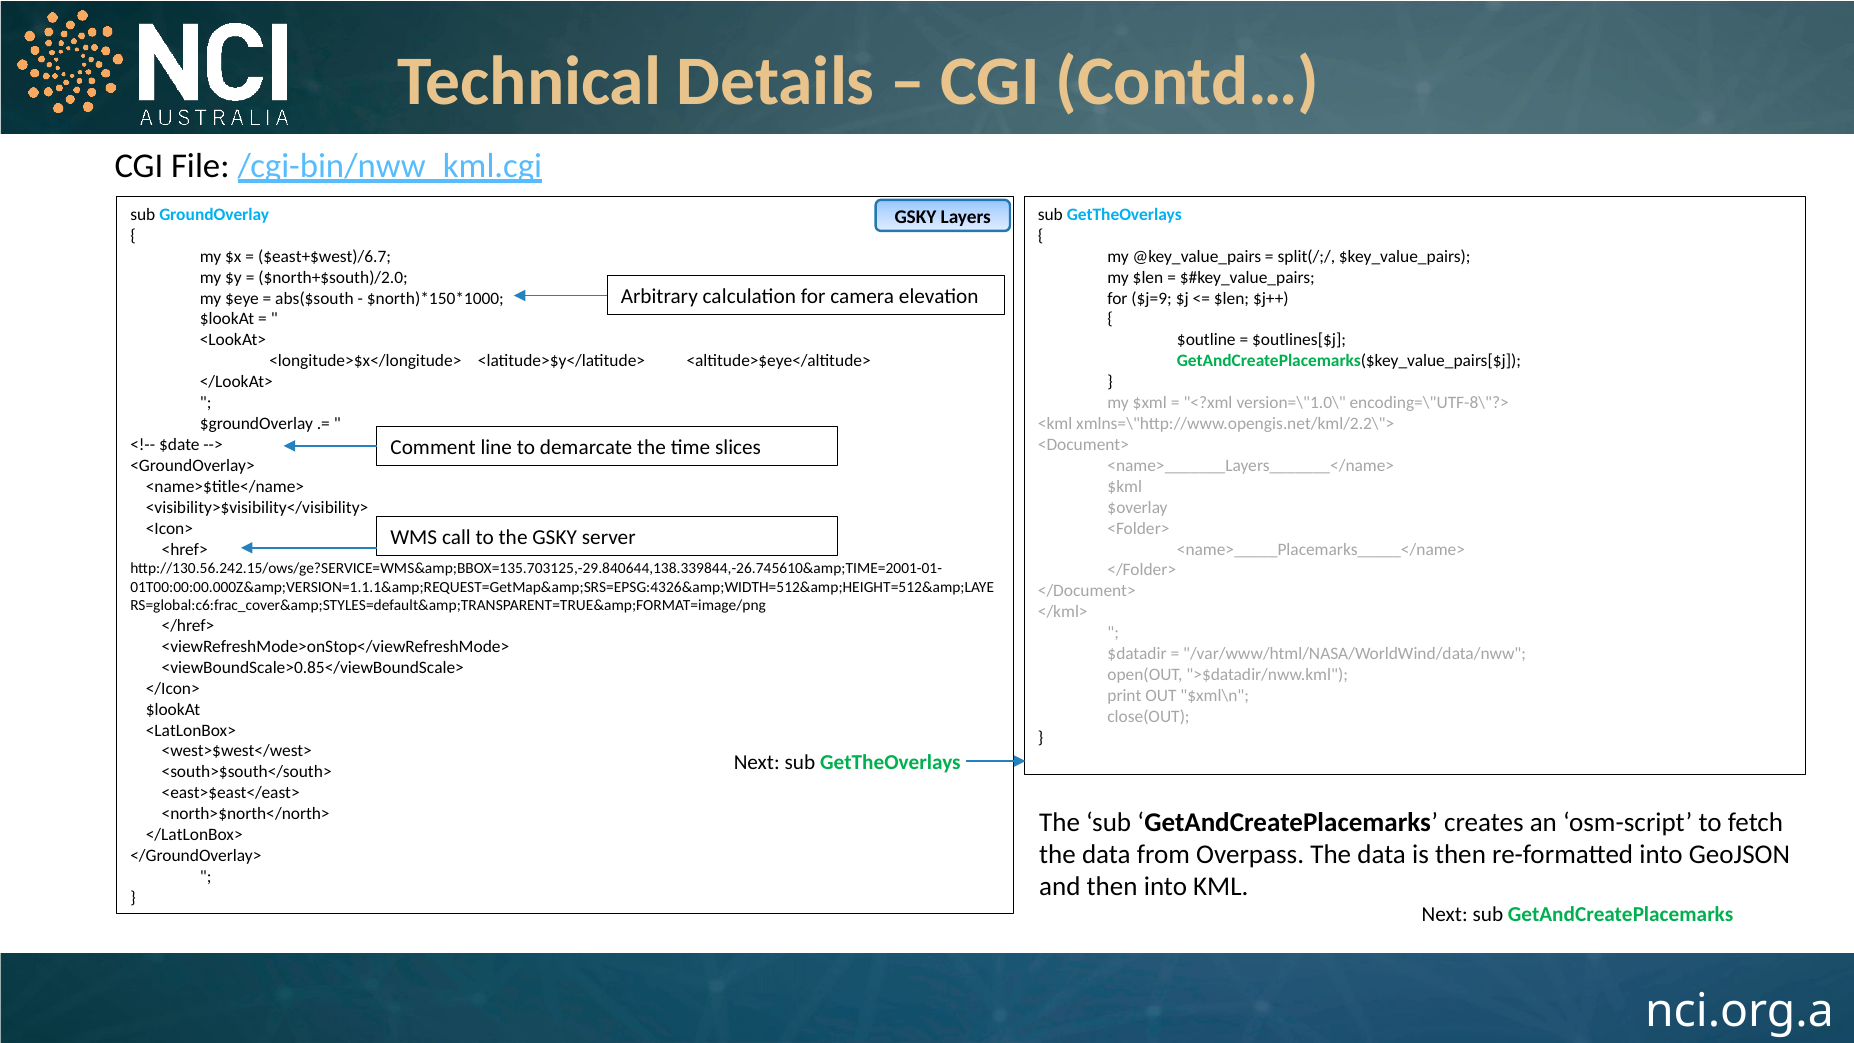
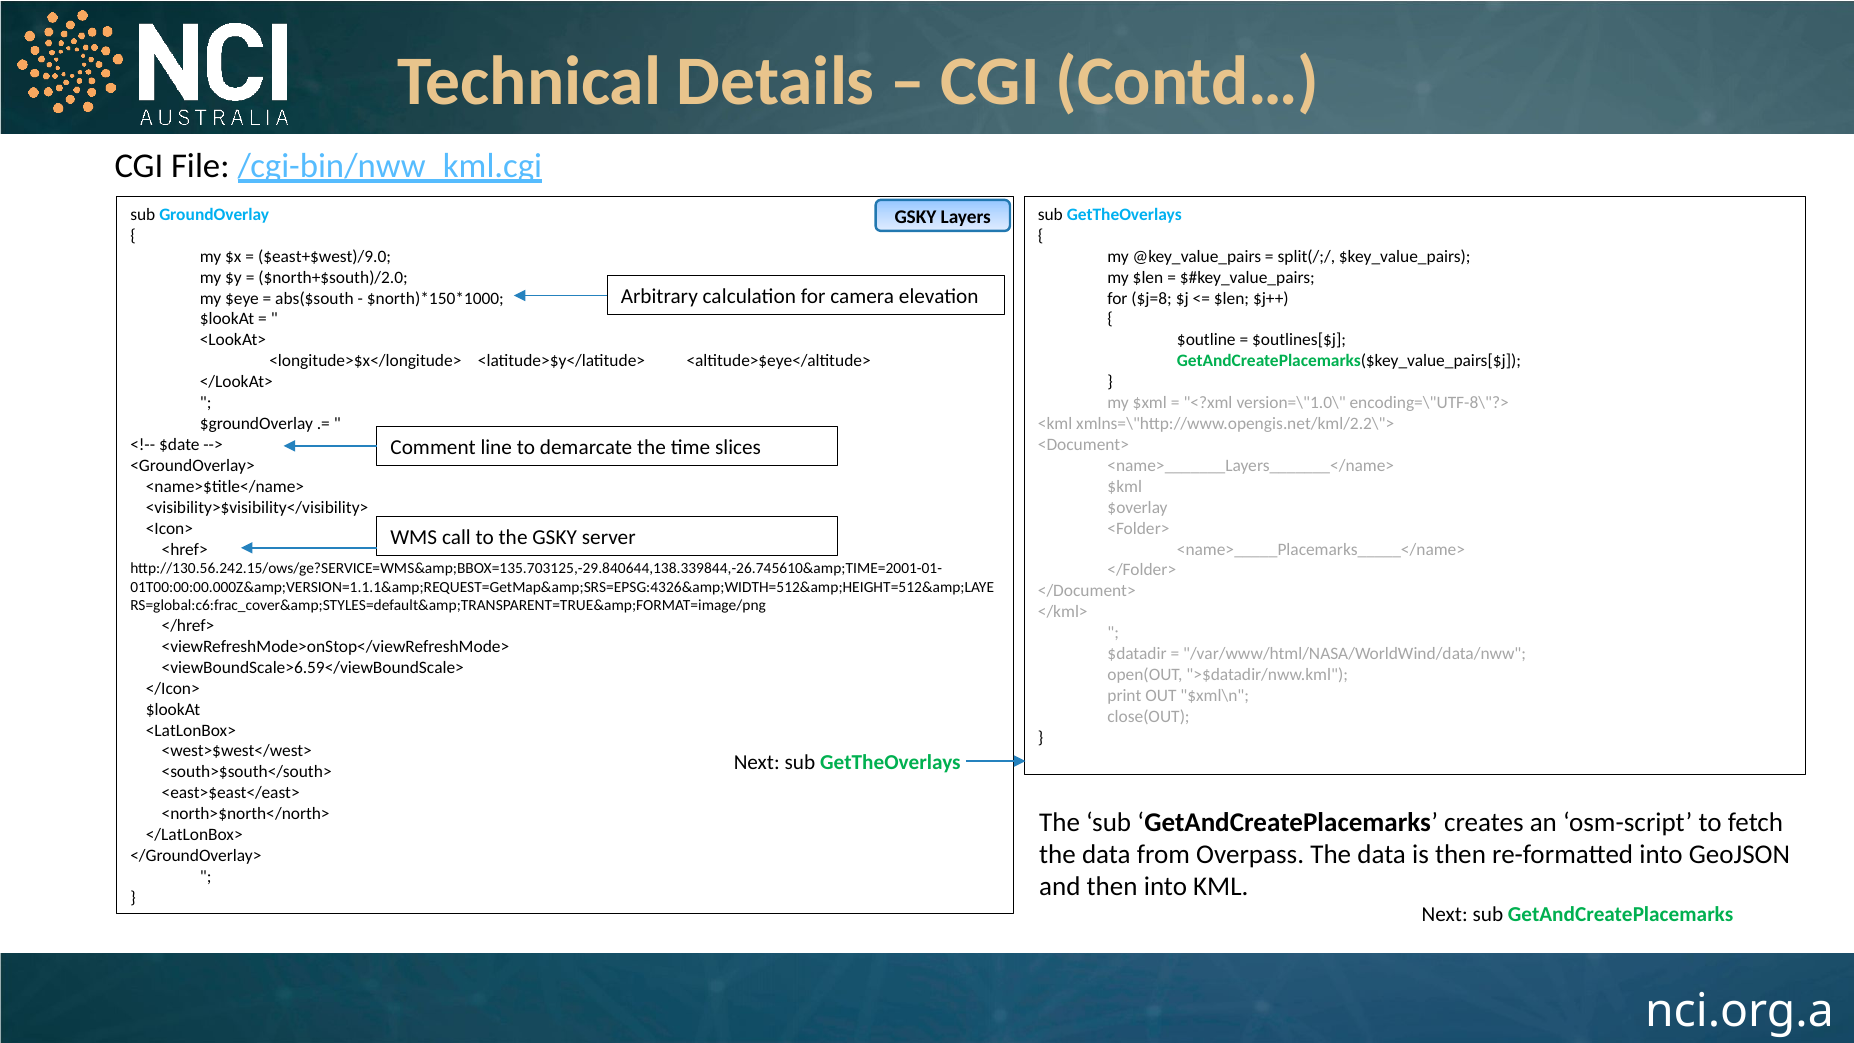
$east+$west)/6.7: $east+$west)/6.7 -> $east+$west)/9.0
$j=9: $j=9 -> $j=8
<viewBoundScale>0.85</viewBoundScale>: <viewBoundScale>0.85</viewBoundScale> -> <viewBoundScale>6.59</viewBoundScale>
